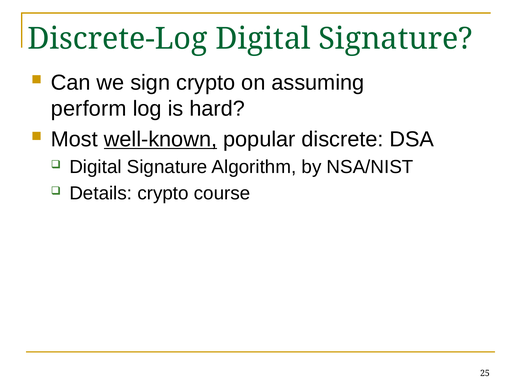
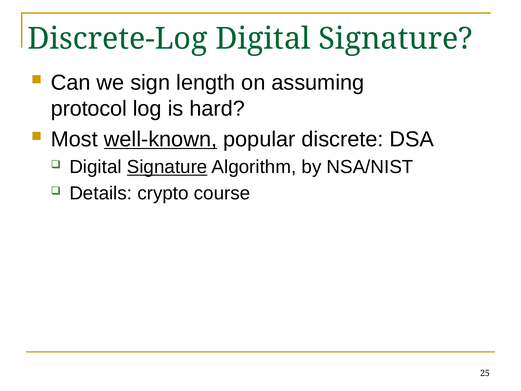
sign crypto: crypto -> length
perform: perform -> protocol
Signature at (167, 167) underline: none -> present
